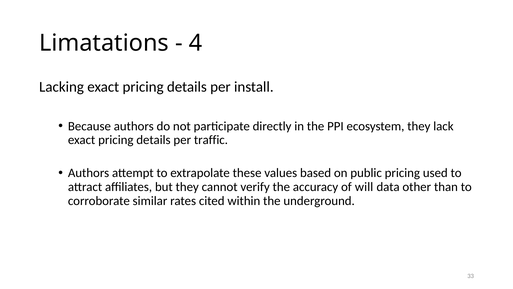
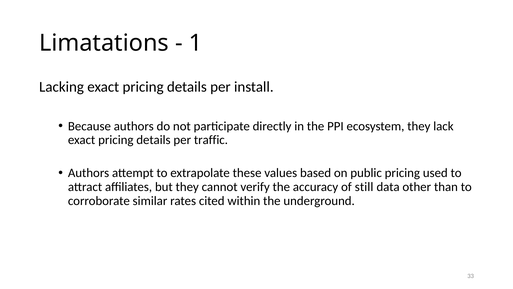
4: 4 -> 1
will: will -> still
